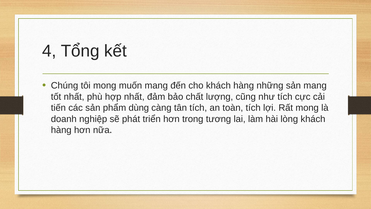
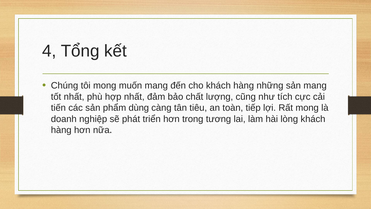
tân tích: tích -> tiêu
toàn tích: tích -> tiếp
